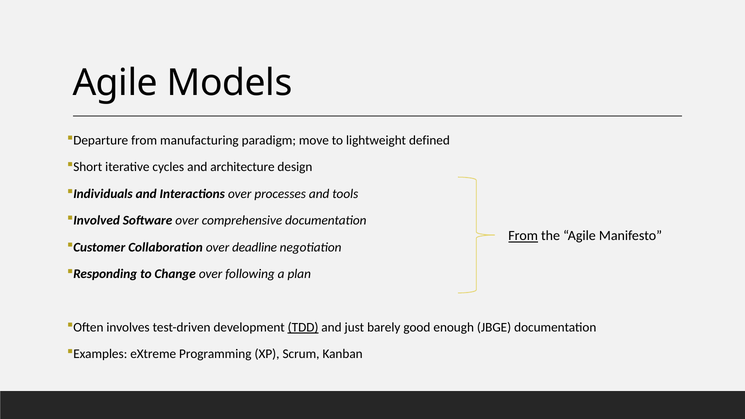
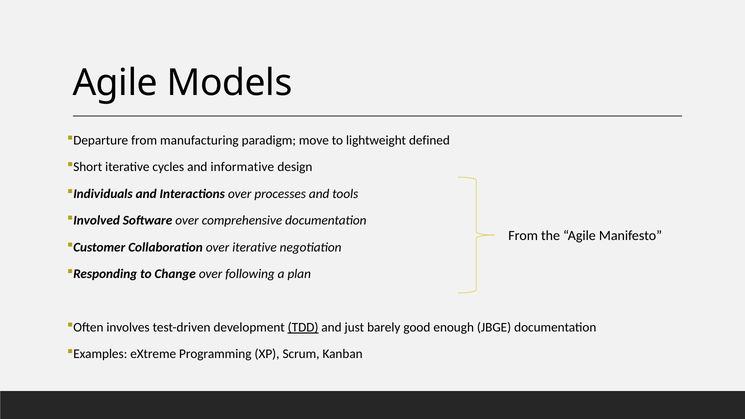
architecture: architecture -> informative
From at (523, 236) underline: present -> none
over deadline: deadline -> iterative
